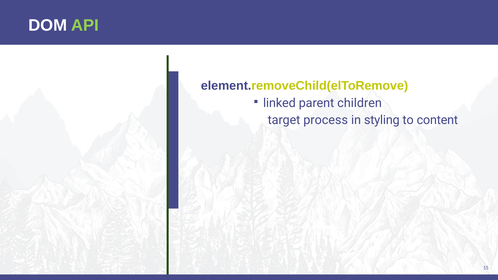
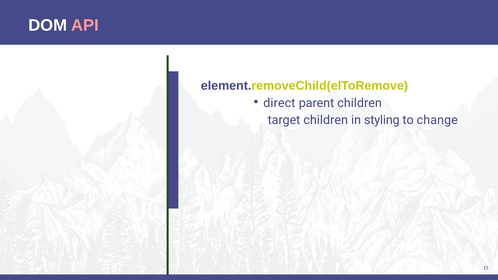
API colour: light green -> pink
linked: linked -> direct
process at (326, 120): process -> children
content: content -> change
